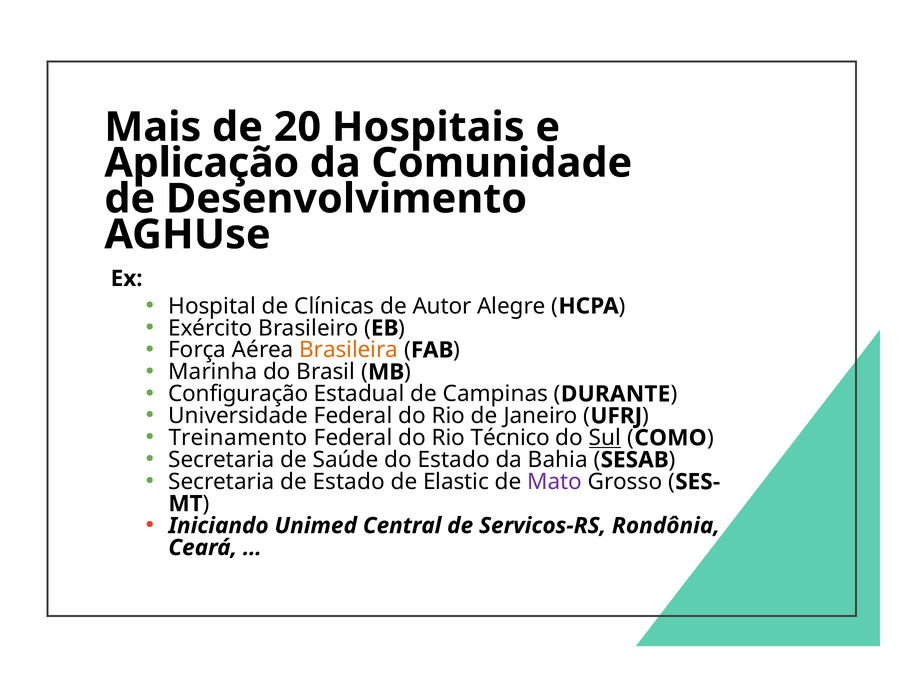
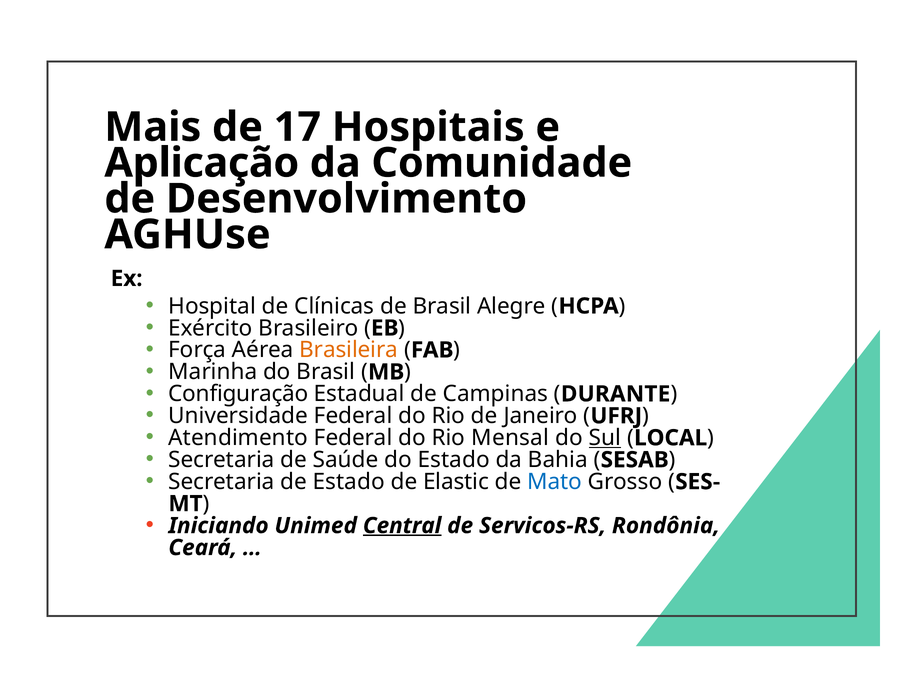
20: 20 -> 17
de Autor: Autor -> Brasil
Treinamento: Treinamento -> Atendimento
Técnico: Técnico -> Mensal
COMO: COMO -> LOCAL
Mato colour: purple -> blue
Central underline: none -> present
